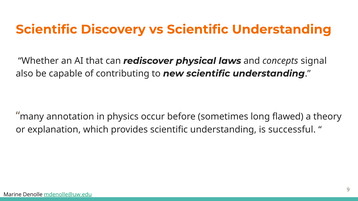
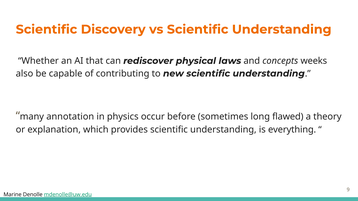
signal: signal -> weeks
successful: successful -> everything
